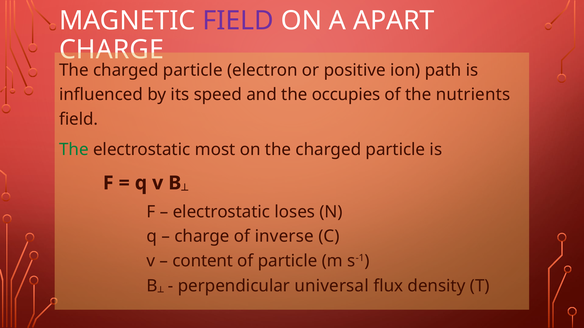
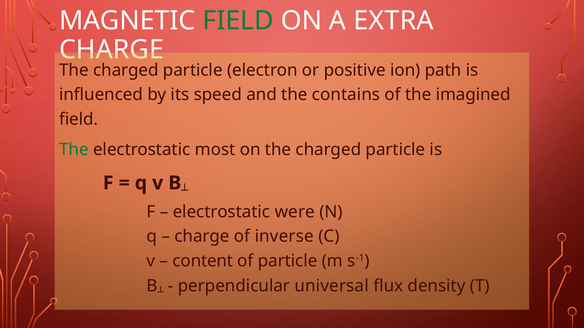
FIELD at (238, 21) colour: purple -> green
APART: APART -> EXTRA
occupies: occupies -> contains
nutrients: nutrients -> imagined
loses: loses -> were
